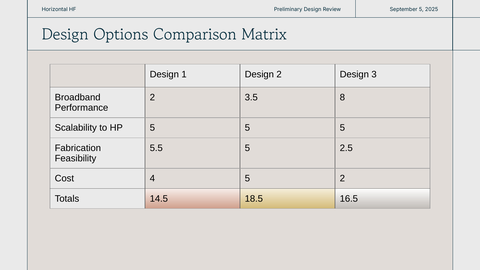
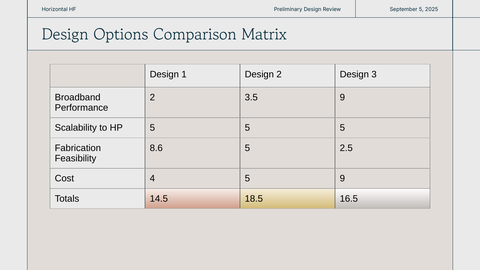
3.5 8: 8 -> 9
5.5: 5.5 -> 8.6
5 2: 2 -> 9
